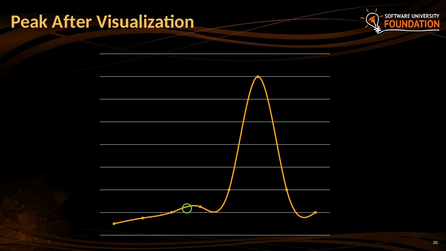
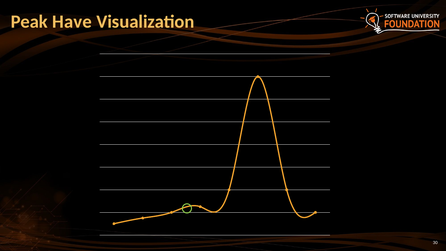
After: After -> Have
